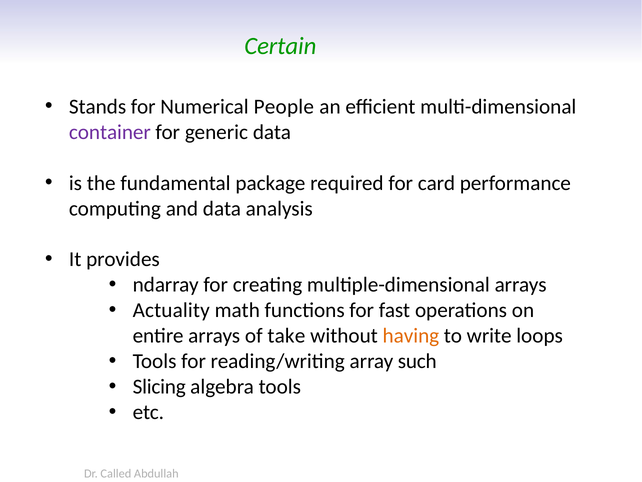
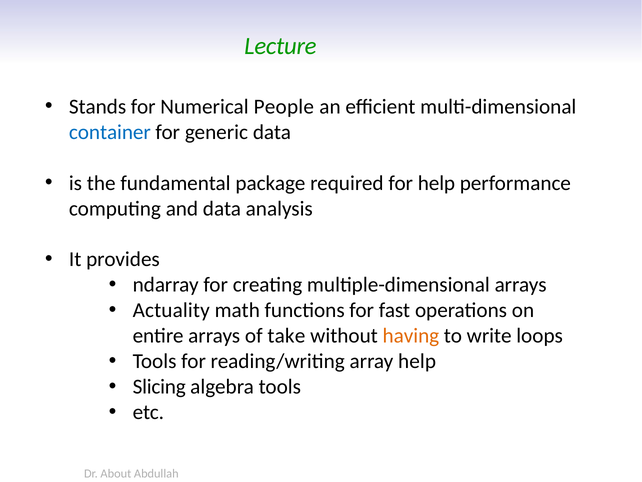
Certain: Certain -> Lecture
container colour: purple -> blue
for card: card -> help
array such: such -> help
Called: Called -> About
